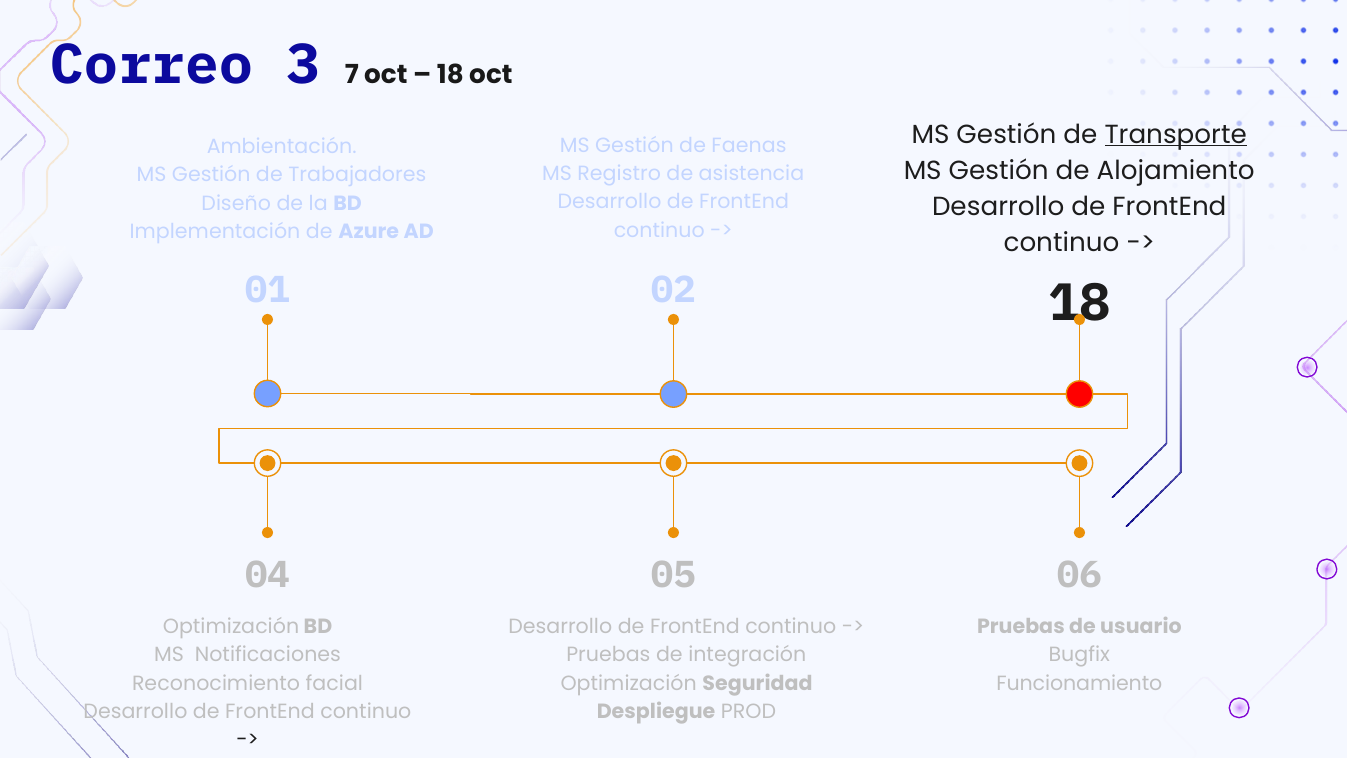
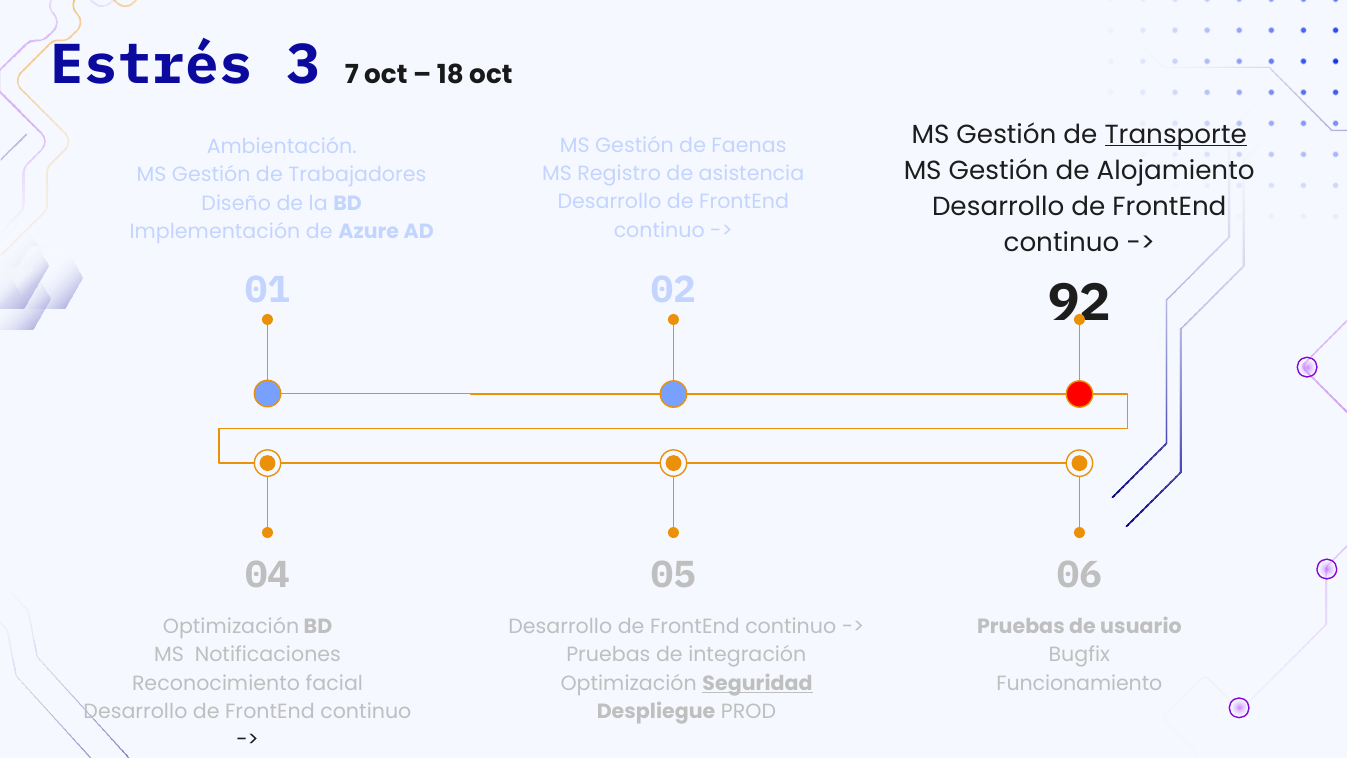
Correo: Correo -> Estrés
02 18: 18 -> 92
Seguridad underline: none -> present
